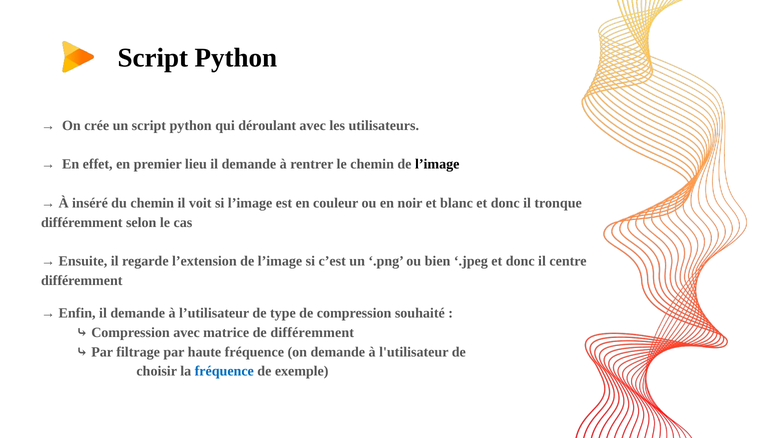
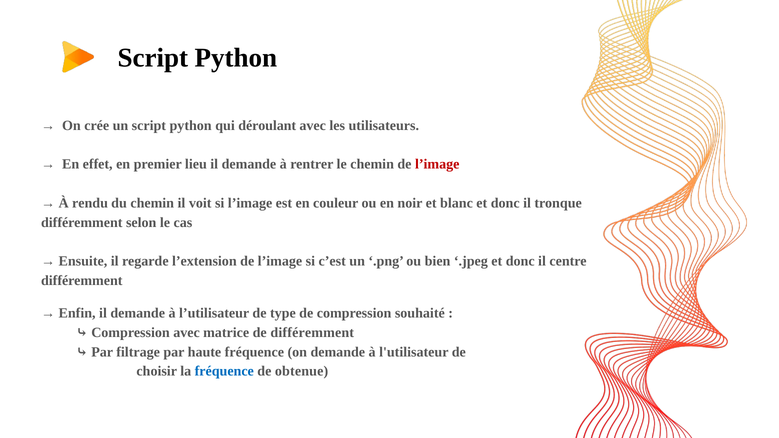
l’image at (437, 164) colour: black -> red
inséré: inséré -> rendu
exemple: exemple -> obtenue
